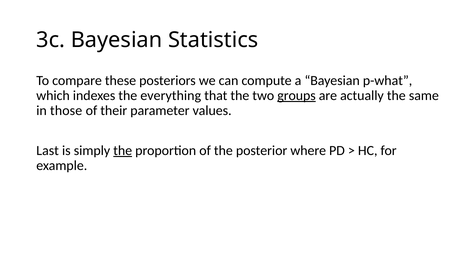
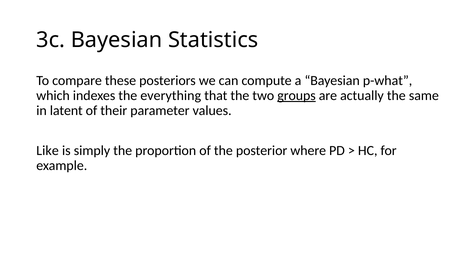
those: those -> latent
Last: Last -> Like
the at (123, 150) underline: present -> none
